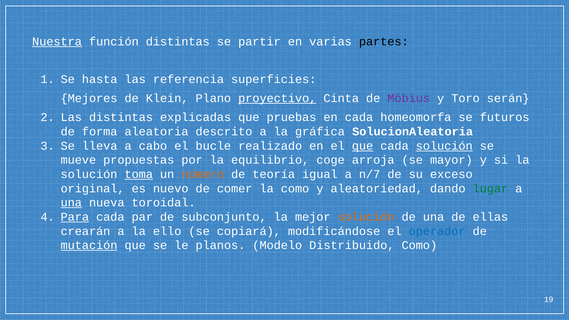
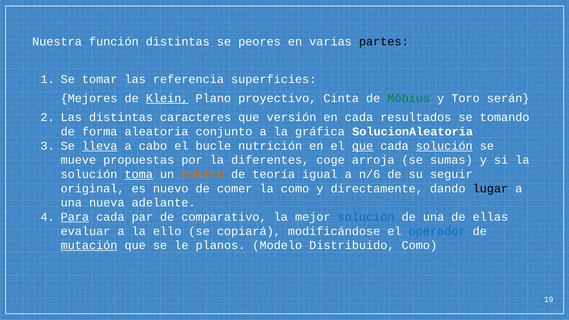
Nuestra underline: present -> none
partir: partir -> peores
hasta: hasta -> tomar
Klein underline: none -> present
proyectivo underline: present -> none
Möbius colour: purple -> green
explicadas: explicadas -> caracteres
pruebas: pruebas -> versión
homeomorfa: homeomorfa -> resultados
futuros: futuros -> tomando
descrito: descrito -> conjunto
lleva underline: none -> present
realizado: realizado -> nutrición
equilibrio: equilibrio -> diferentes
mayor: mayor -> sumas
n/7: n/7 -> n/6
exceso: exceso -> seguir
aleatoriedad: aleatoriedad -> directamente
lugar colour: green -> black
una at (71, 203) underline: present -> none
toroidal: toroidal -> adelante
subconjunto: subconjunto -> comparativo
solución at (366, 217) colour: orange -> blue
crearán: crearán -> evaluar
